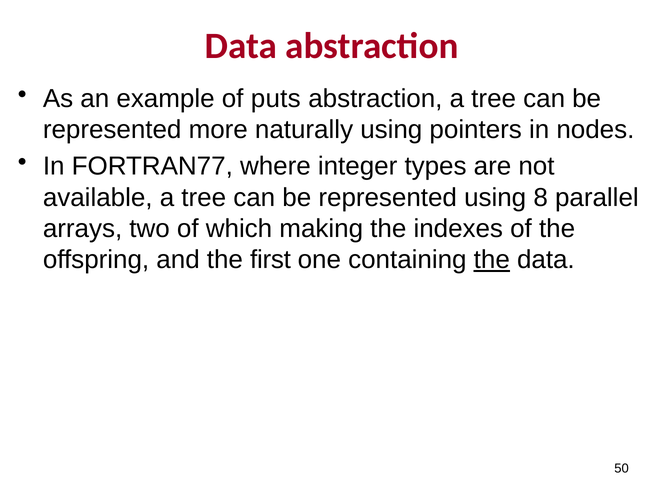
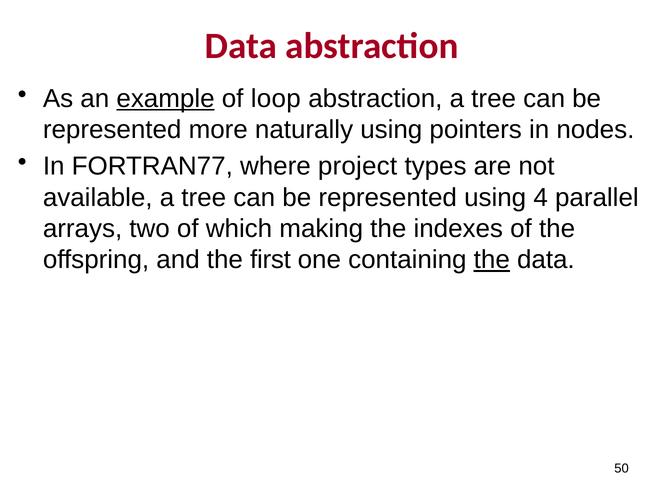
example underline: none -> present
puts: puts -> loop
integer: integer -> project
8: 8 -> 4
